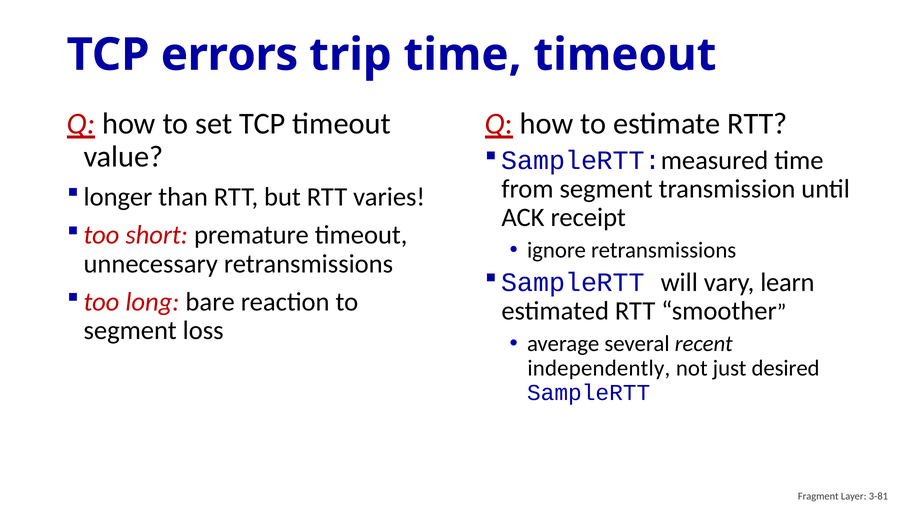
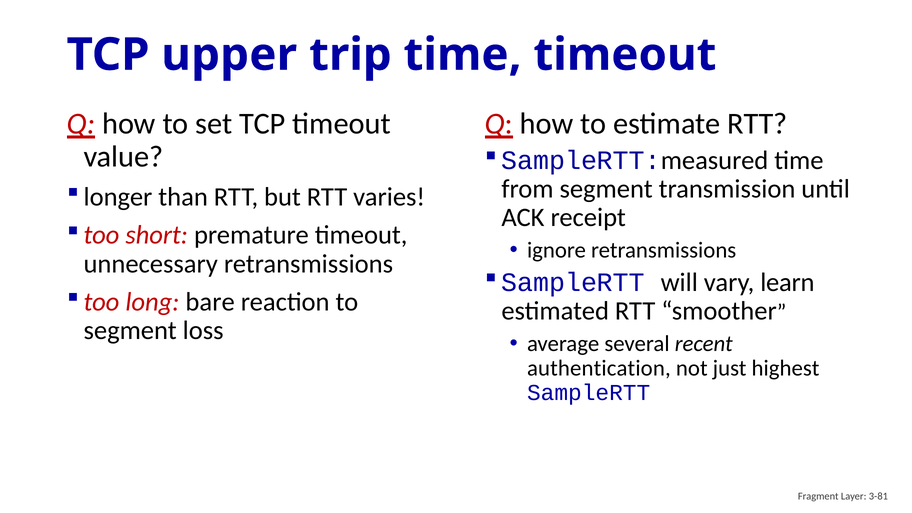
errors: errors -> upper
independently: independently -> authentication
desired: desired -> highest
